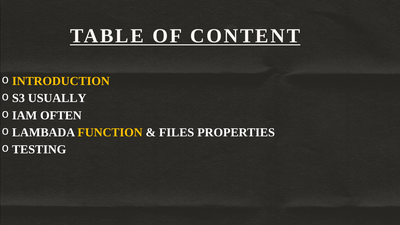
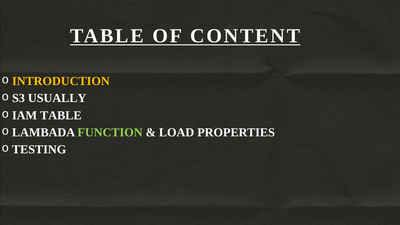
IAM OFTEN: OFTEN -> TABLE
FUNCTION colour: yellow -> light green
FILES: FILES -> LOAD
